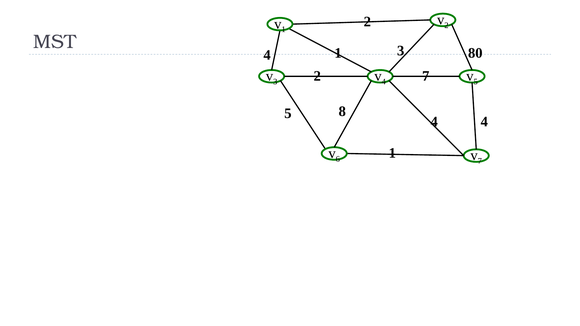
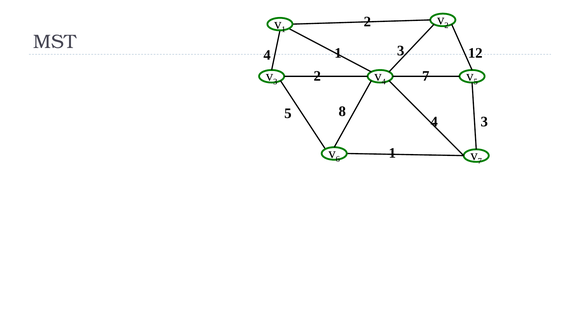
80: 80 -> 12
4 4: 4 -> 3
